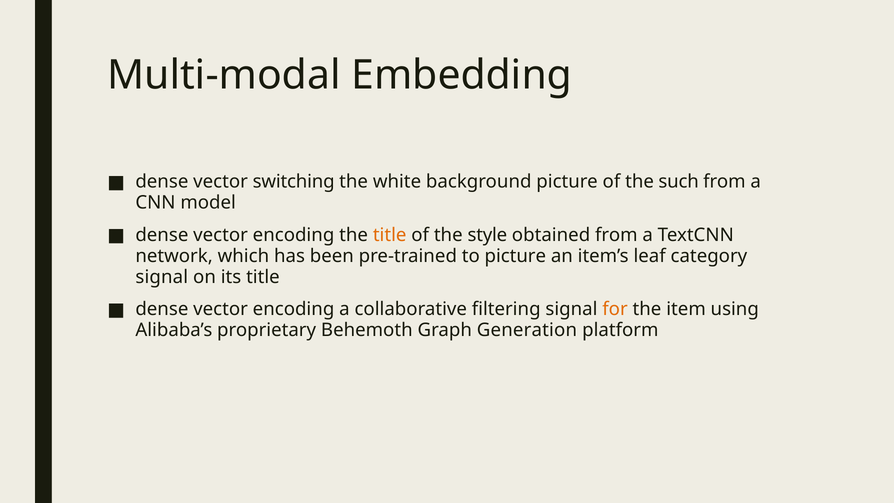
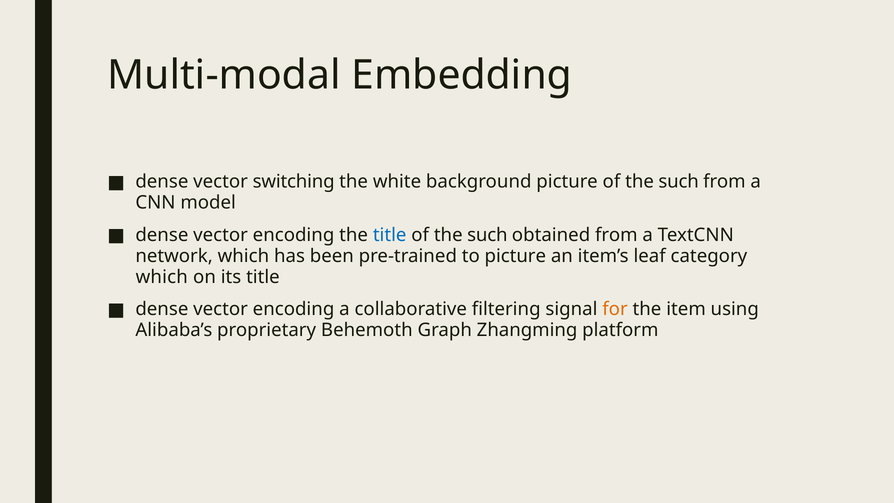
title at (390, 235) colour: orange -> blue
style at (487, 235): style -> such
signal at (162, 277): signal -> which
Generation: Generation -> Zhangming
